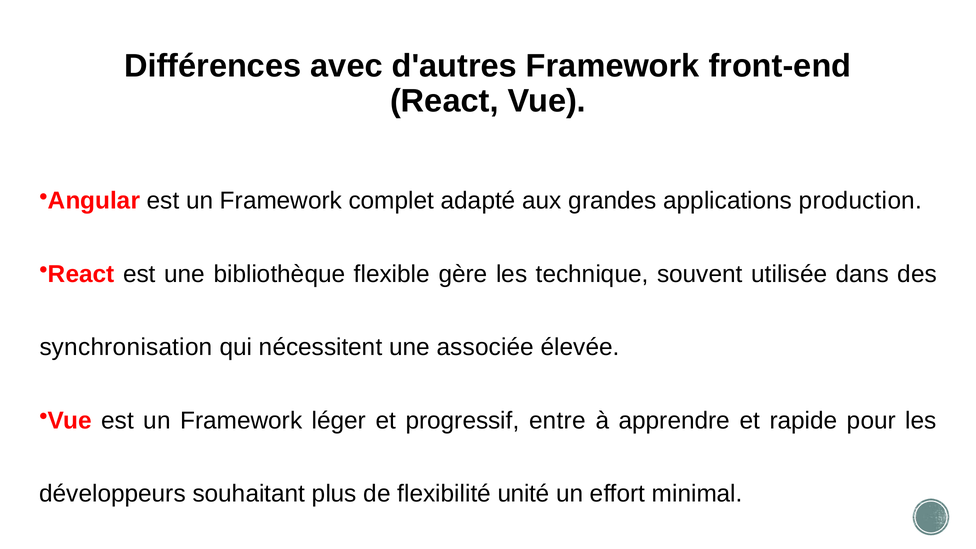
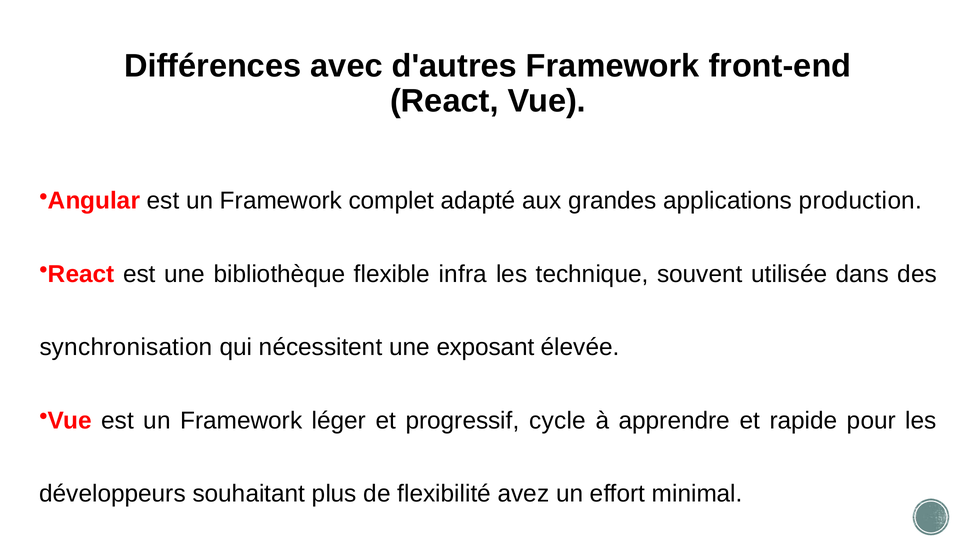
gère: gère -> infra
associée: associée -> exposant
entre: entre -> cycle
unité: unité -> avez
